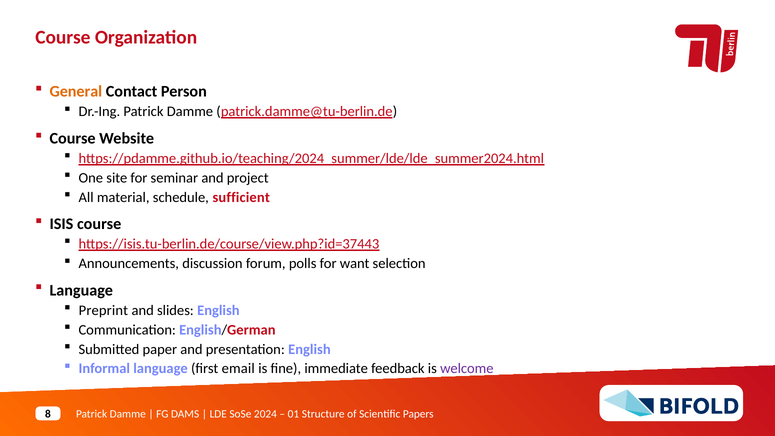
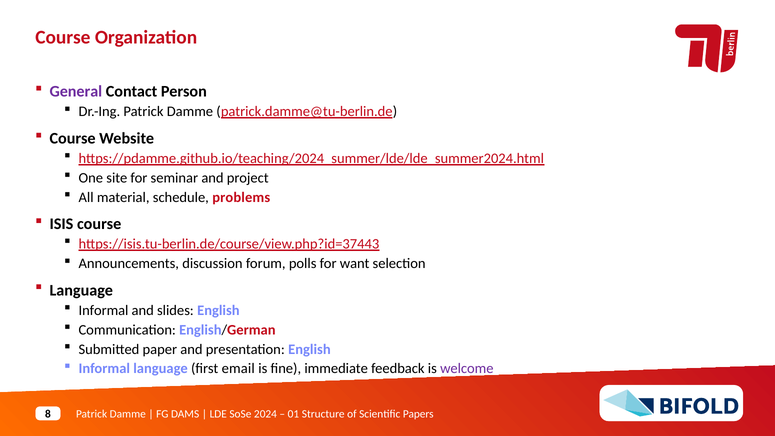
General colour: orange -> purple
sufficient: sufficient -> problems
Preprint at (103, 310): Preprint -> Informal
